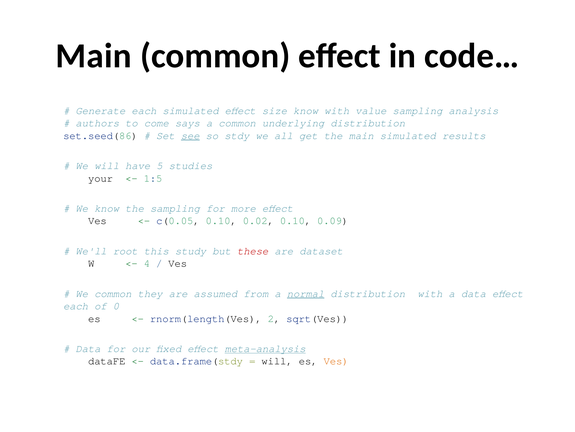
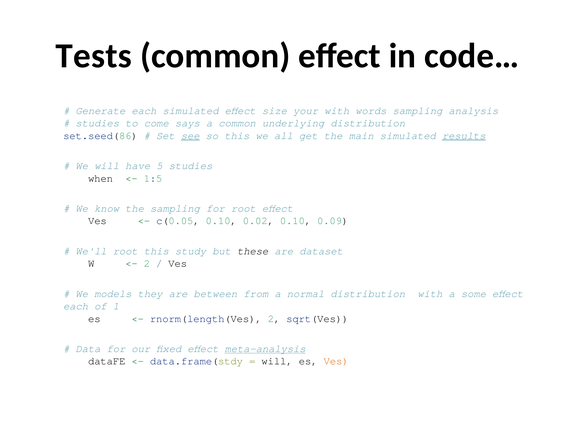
Main at (94, 56): Main -> Tests
size know: know -> your
value: value -> words
authors at (97, 123): authors -> studies
so stdy: stdy -> this
results underline: none -> present
your: your -> when
for more: more -> root
these colour: red -> black
4 at (147, 263): 4 -> 2
We common: common -> models
assumed: assumed -> between
normal underline: present -> none
a data: data -> some
0: 0 -> 1
